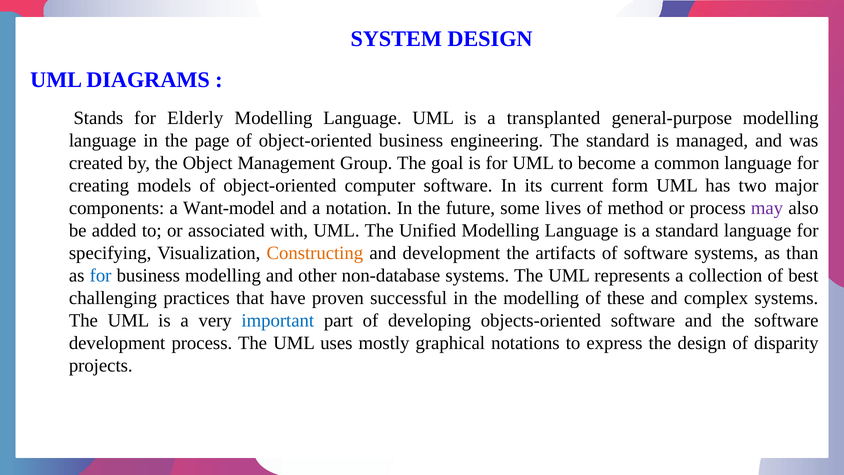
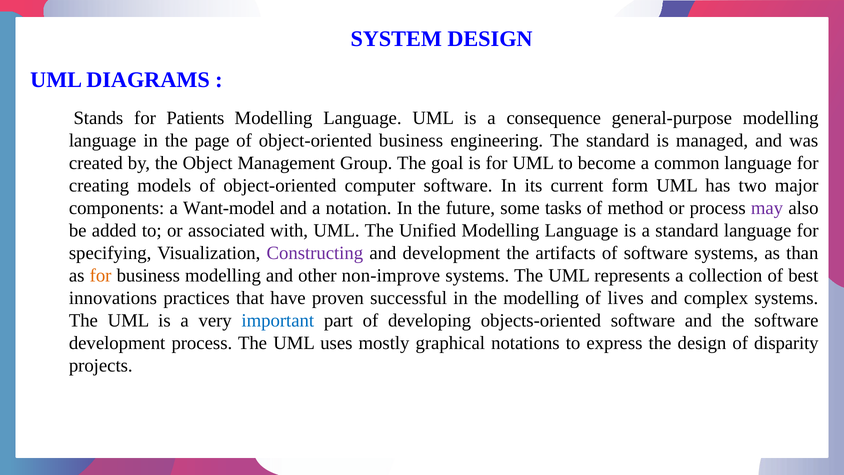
Elderly: Elderly -> Patients
transplanted: transplanted -> consequence
lives: lives -> tasks
Constructing colour: orange -> purple
for at (101, 276) colour: blue -> orange
non-database: non-database -> non-improve
challenging: challenging -> innovations
these: these -> lives
